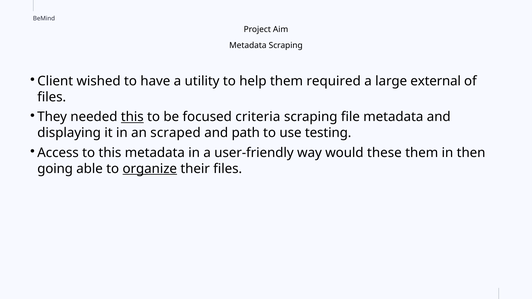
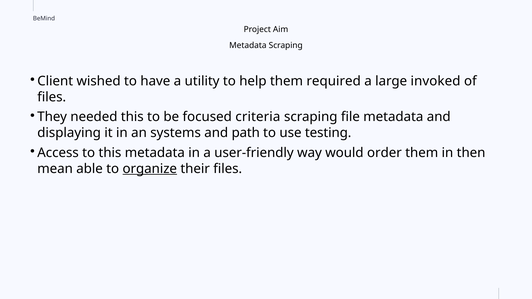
external: external -> invoked
this at (132, 117) underline: present -> none
scraped: scraped -> systems
these: these -> order
going: going -> mean
